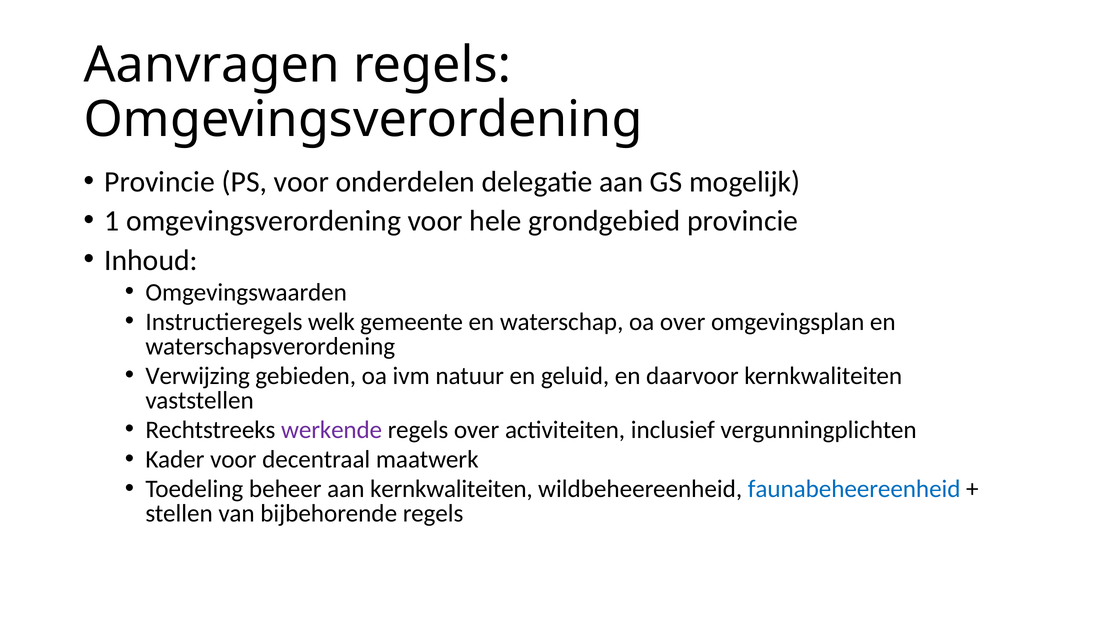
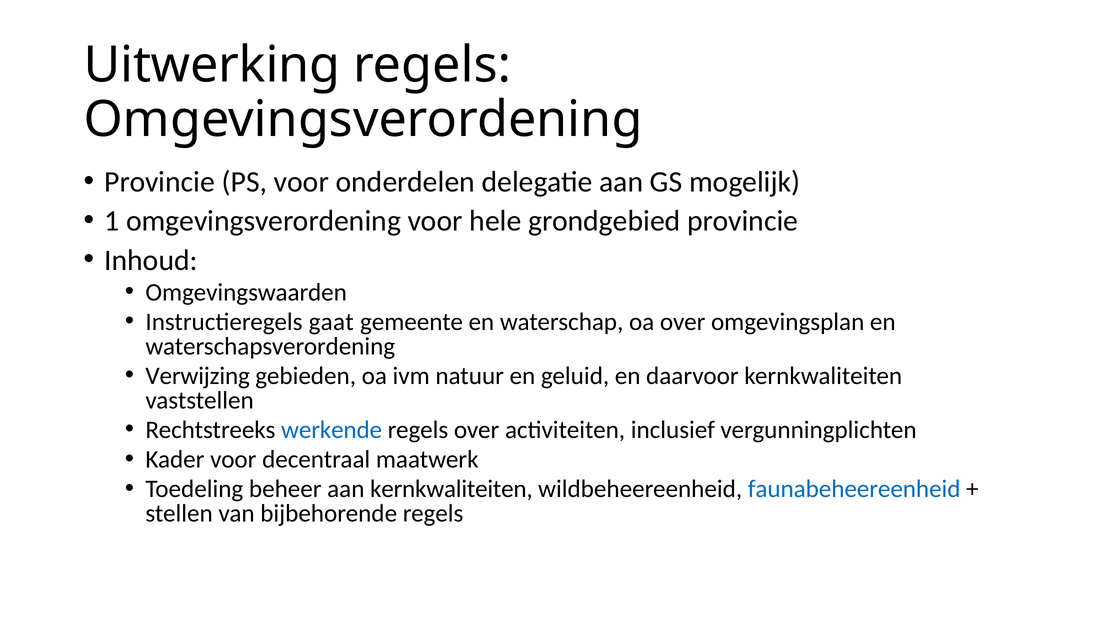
Aanvragen: Aanvragen -> Uitwerking
welk: welk -> gaat
werkende colour: purple -> blue
